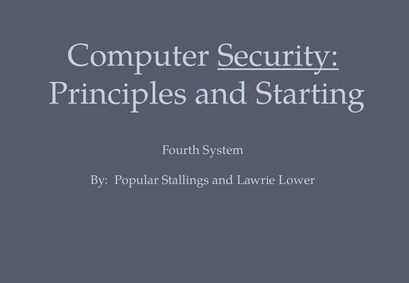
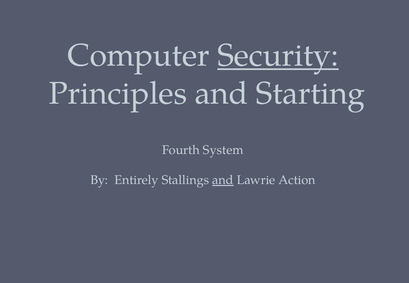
Popular: Popular -> Entirely
and at (223, 180) underline: none -> present
Lower: Lower -> Action
